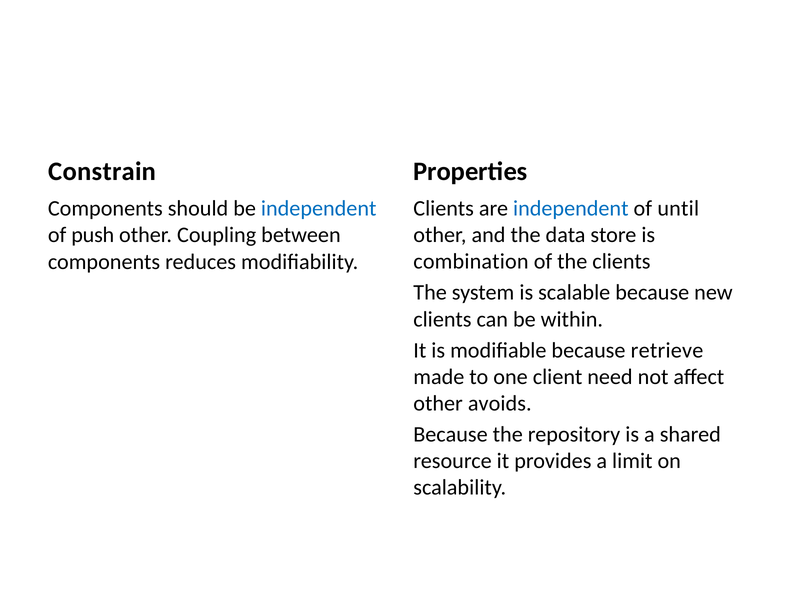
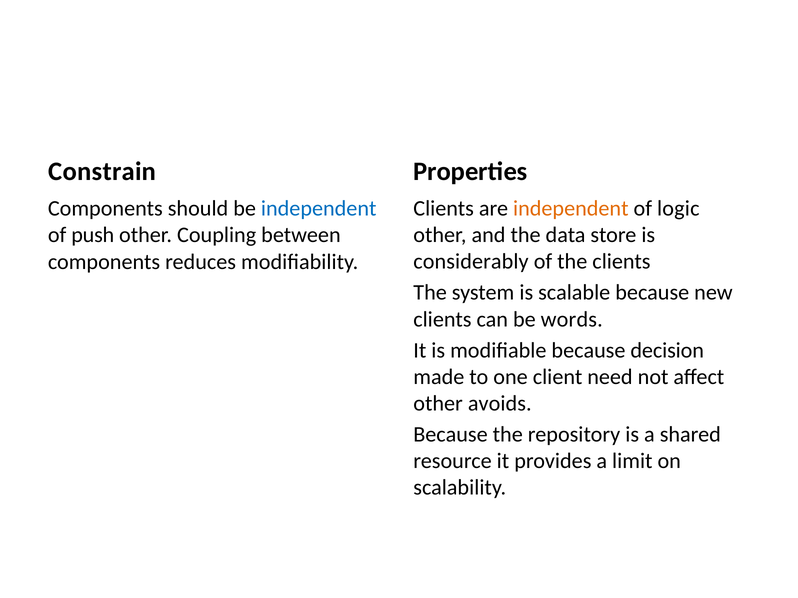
independent at (571, 209) colour: blue -> orange
until: until -> logic
combination: combination -> considerably
within: within -> words
retrieve: retrieve -> decision
